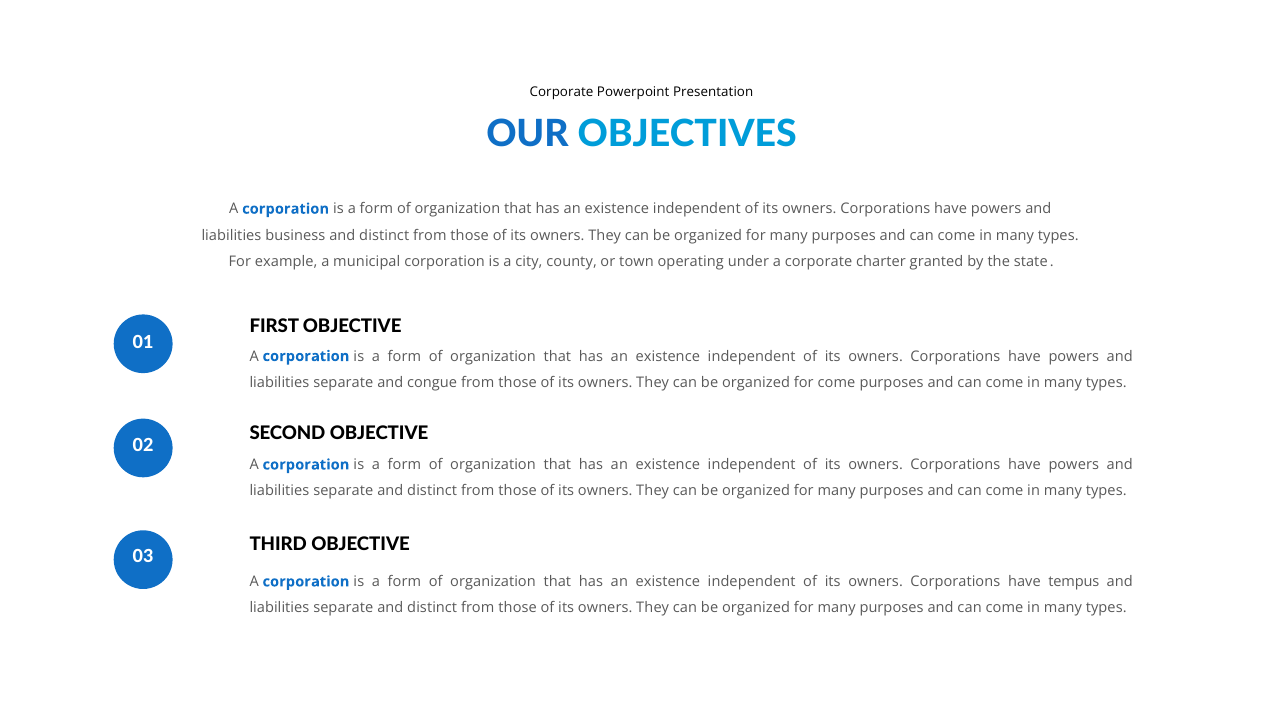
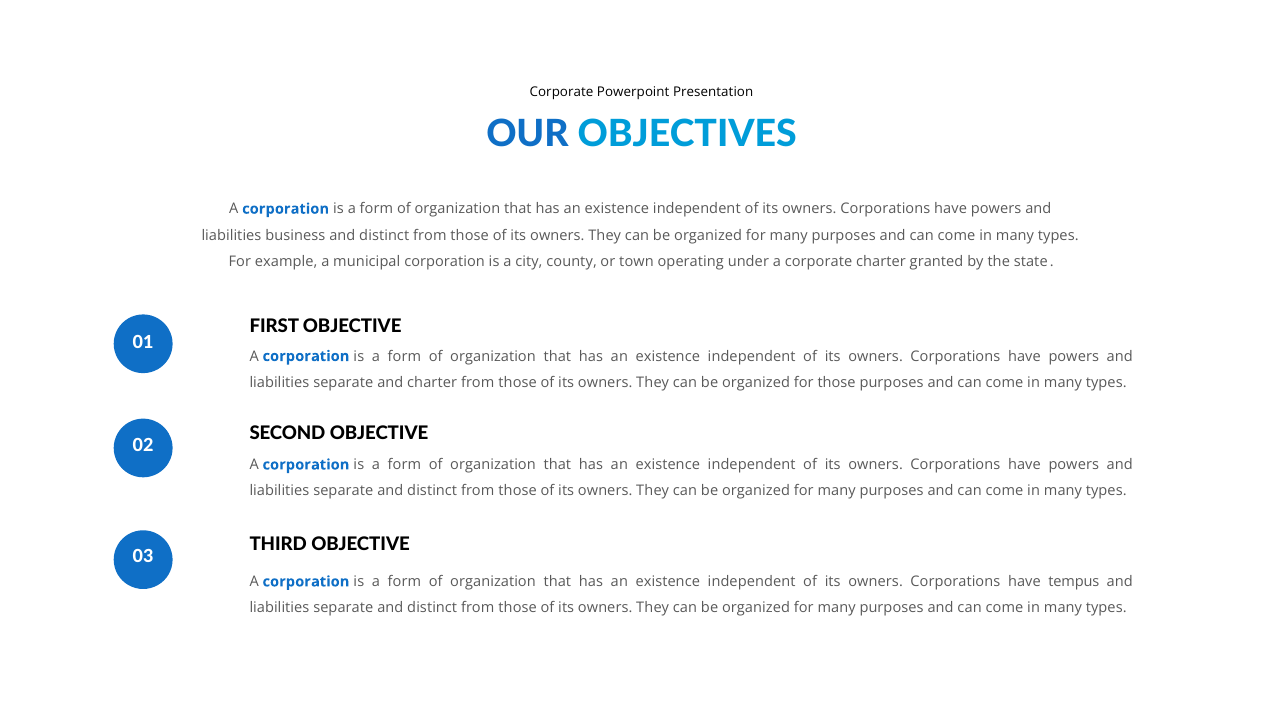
and congue: congue -> charter
for come: come -> those
